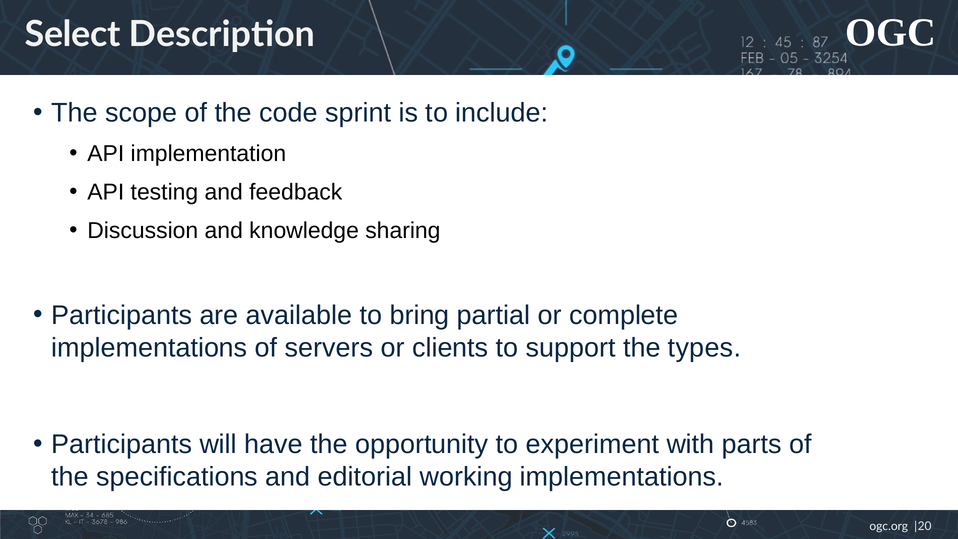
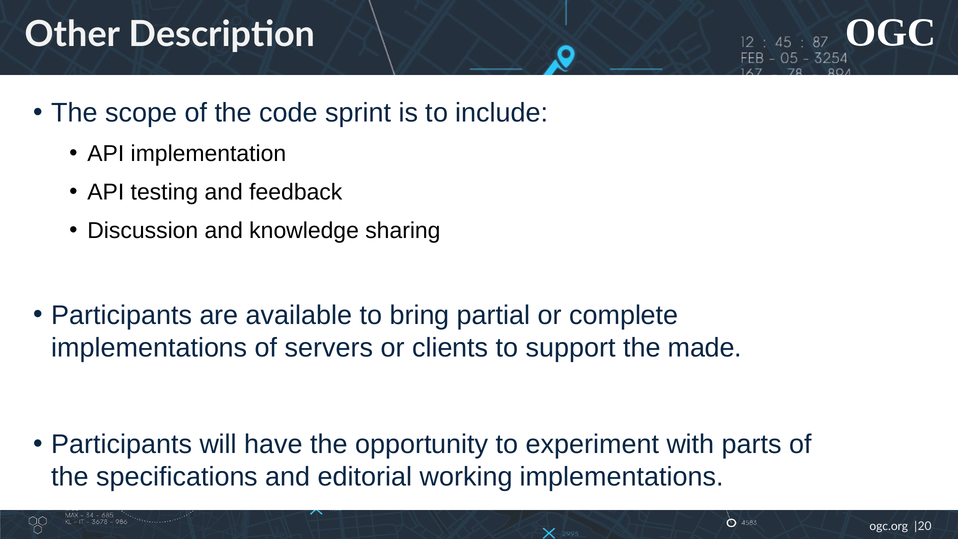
Select: Select -> Other
types: types -> made
